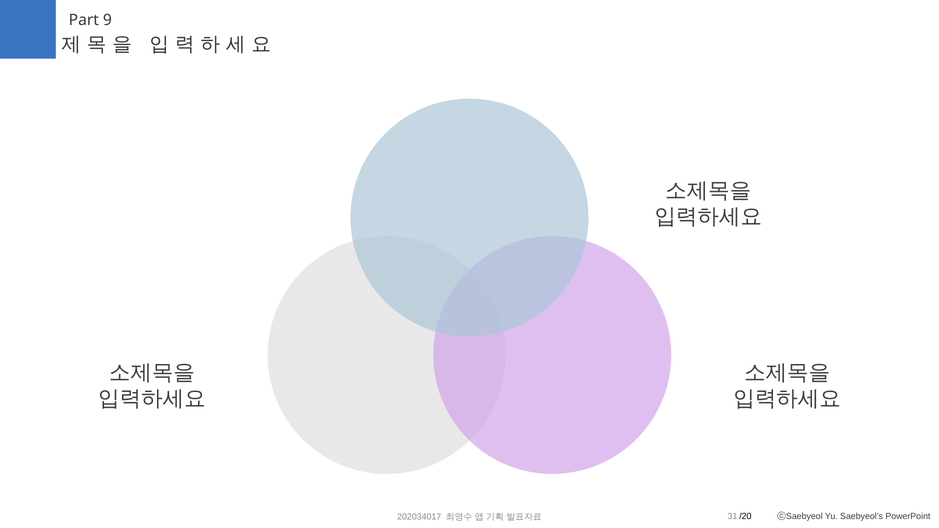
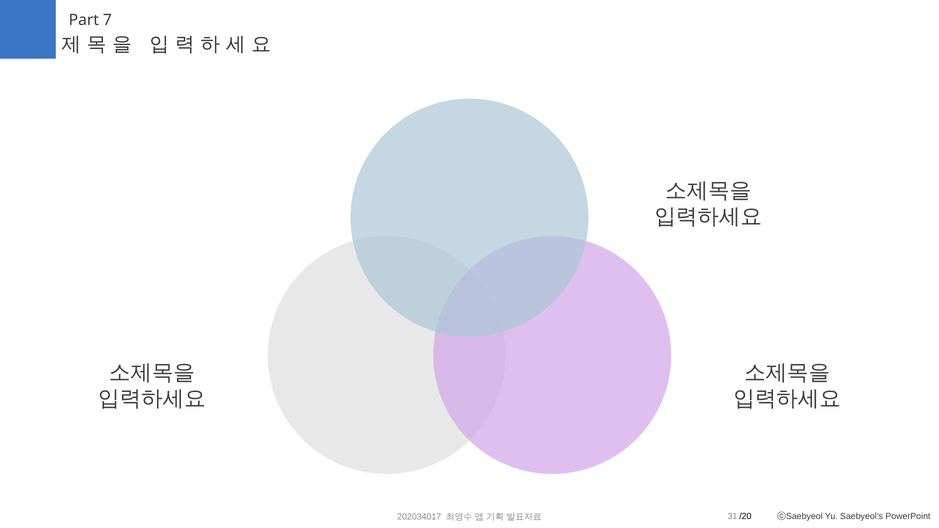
9: 9 -> 7
